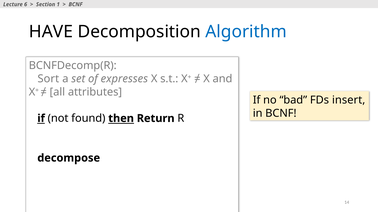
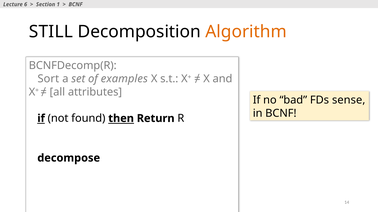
HAVE: HAVE -> STILL
Algorithm colour: blue -> orange
expresses: expresses -> examples
insert: insert -> sense
